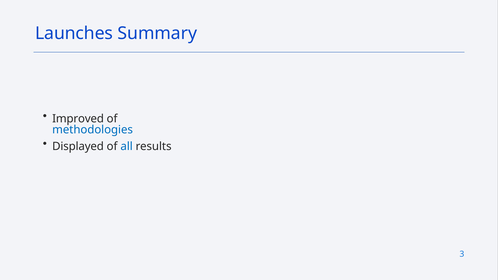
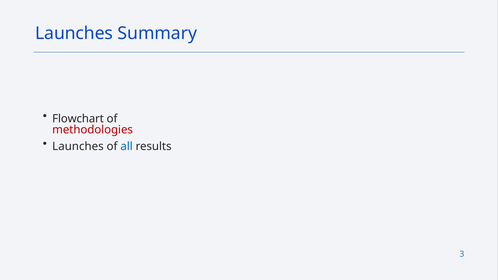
Improved: Improved -> Flowchart
methodologies colour: blue -> red
Displayed at (78, 146): Displayed -> Launches
